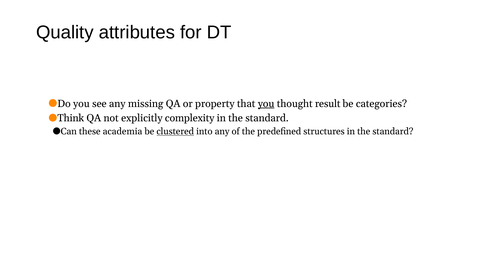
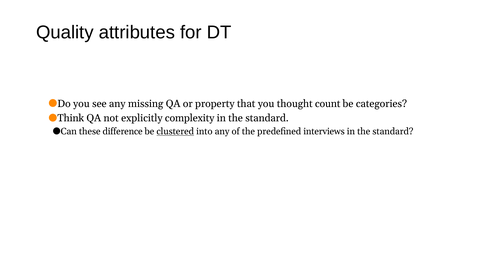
you at (266, 104) underline: present -> none
result: result -> count
academia: academia -> difference
structures: structures -> interviews
